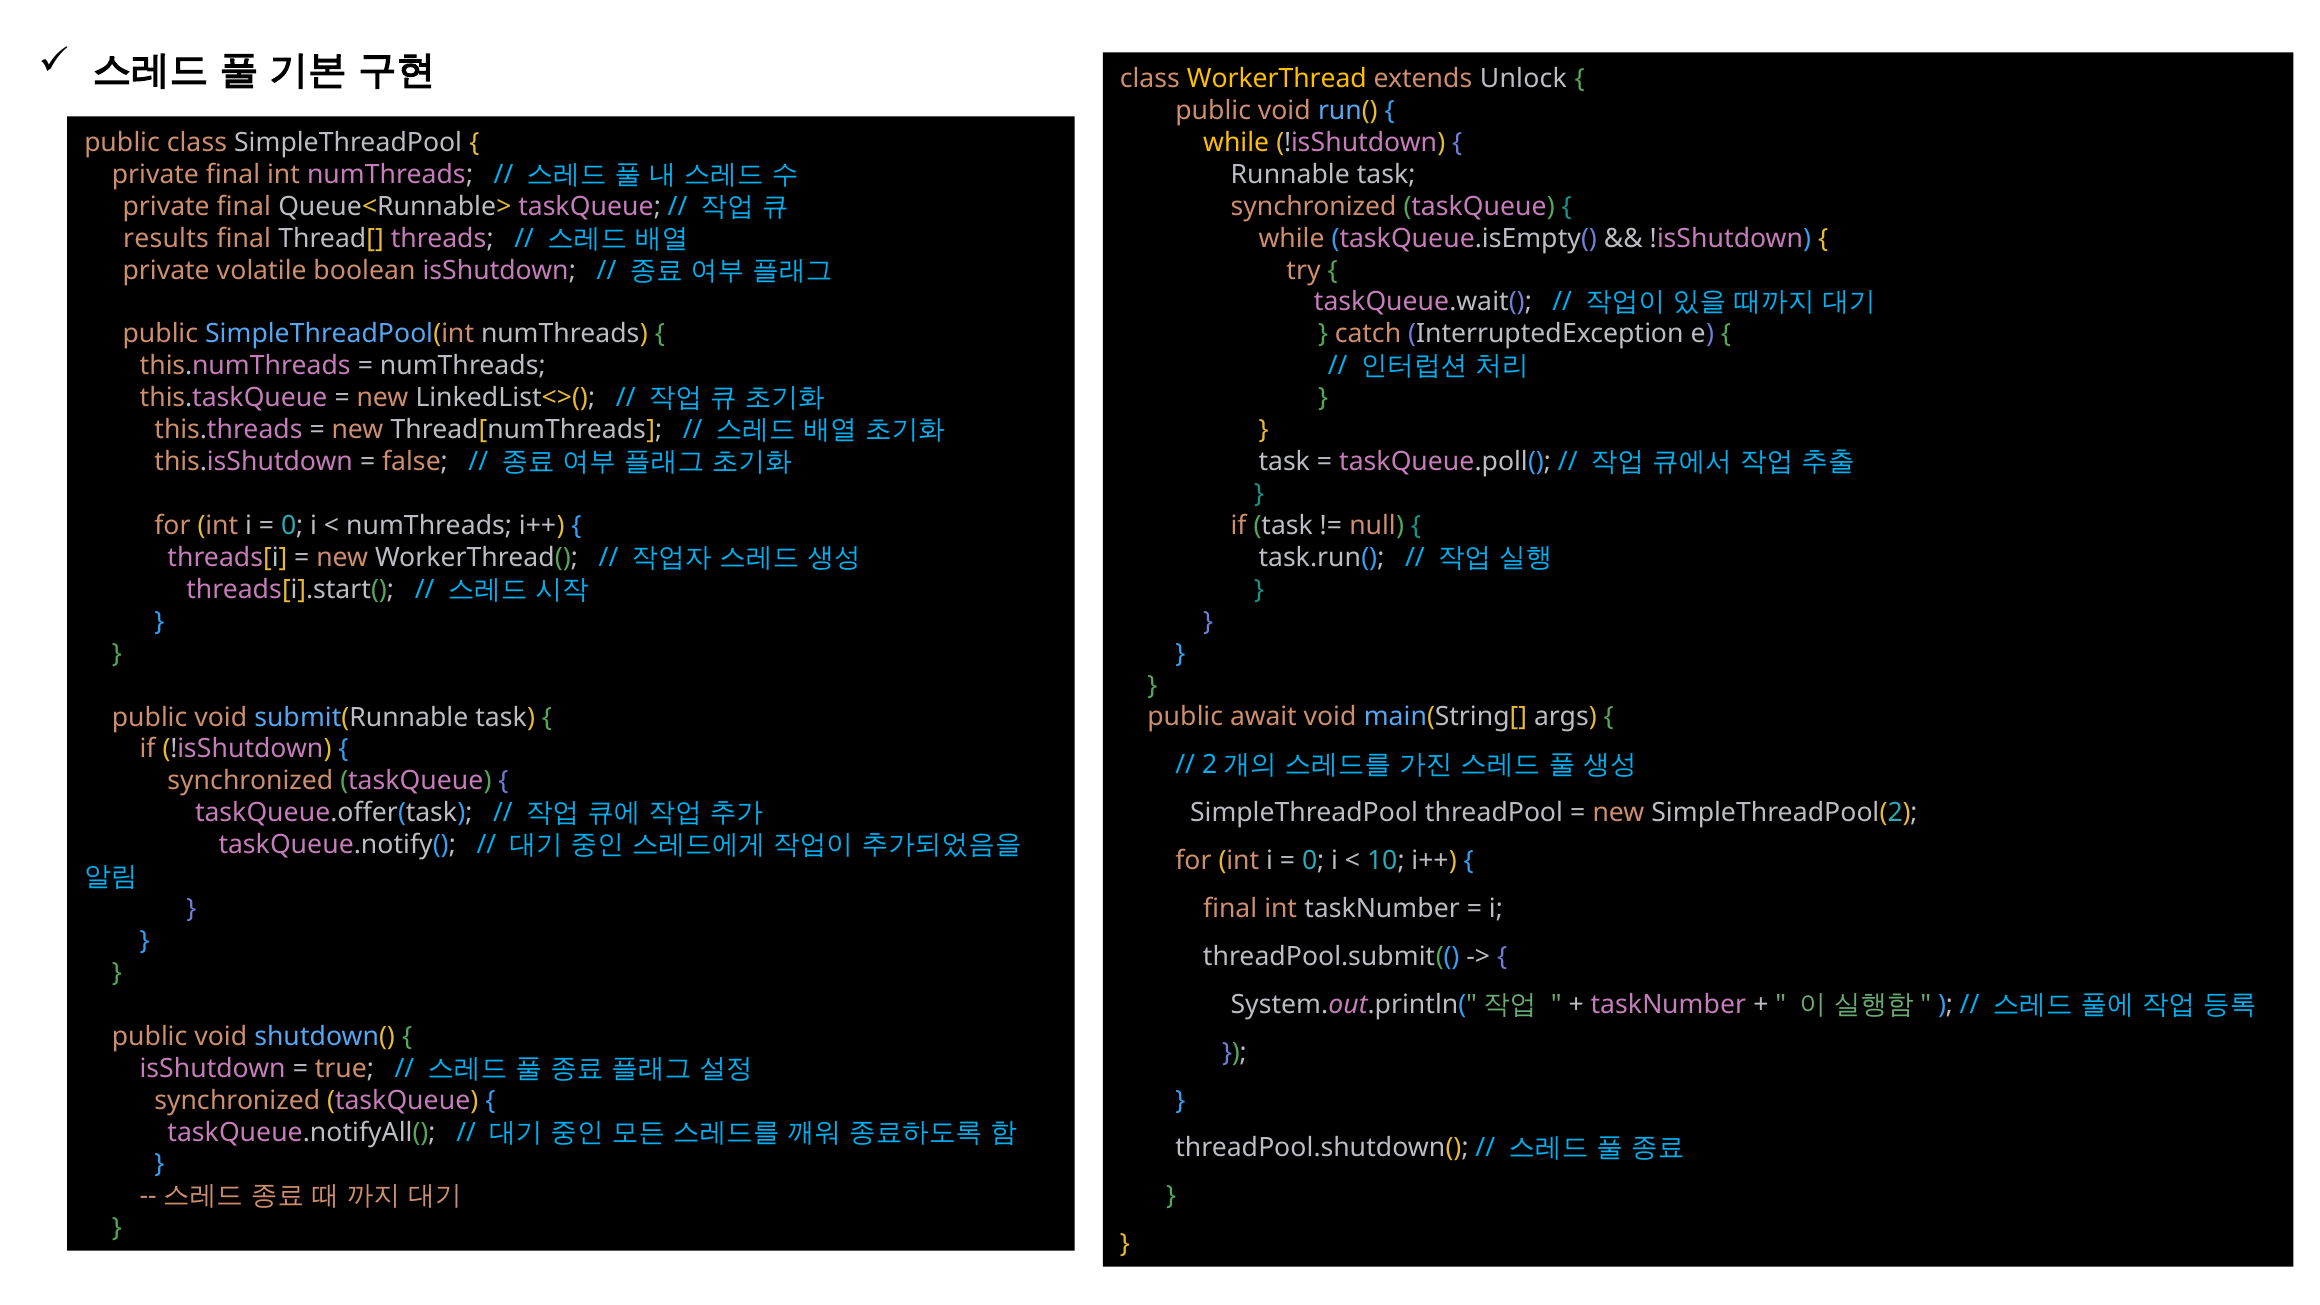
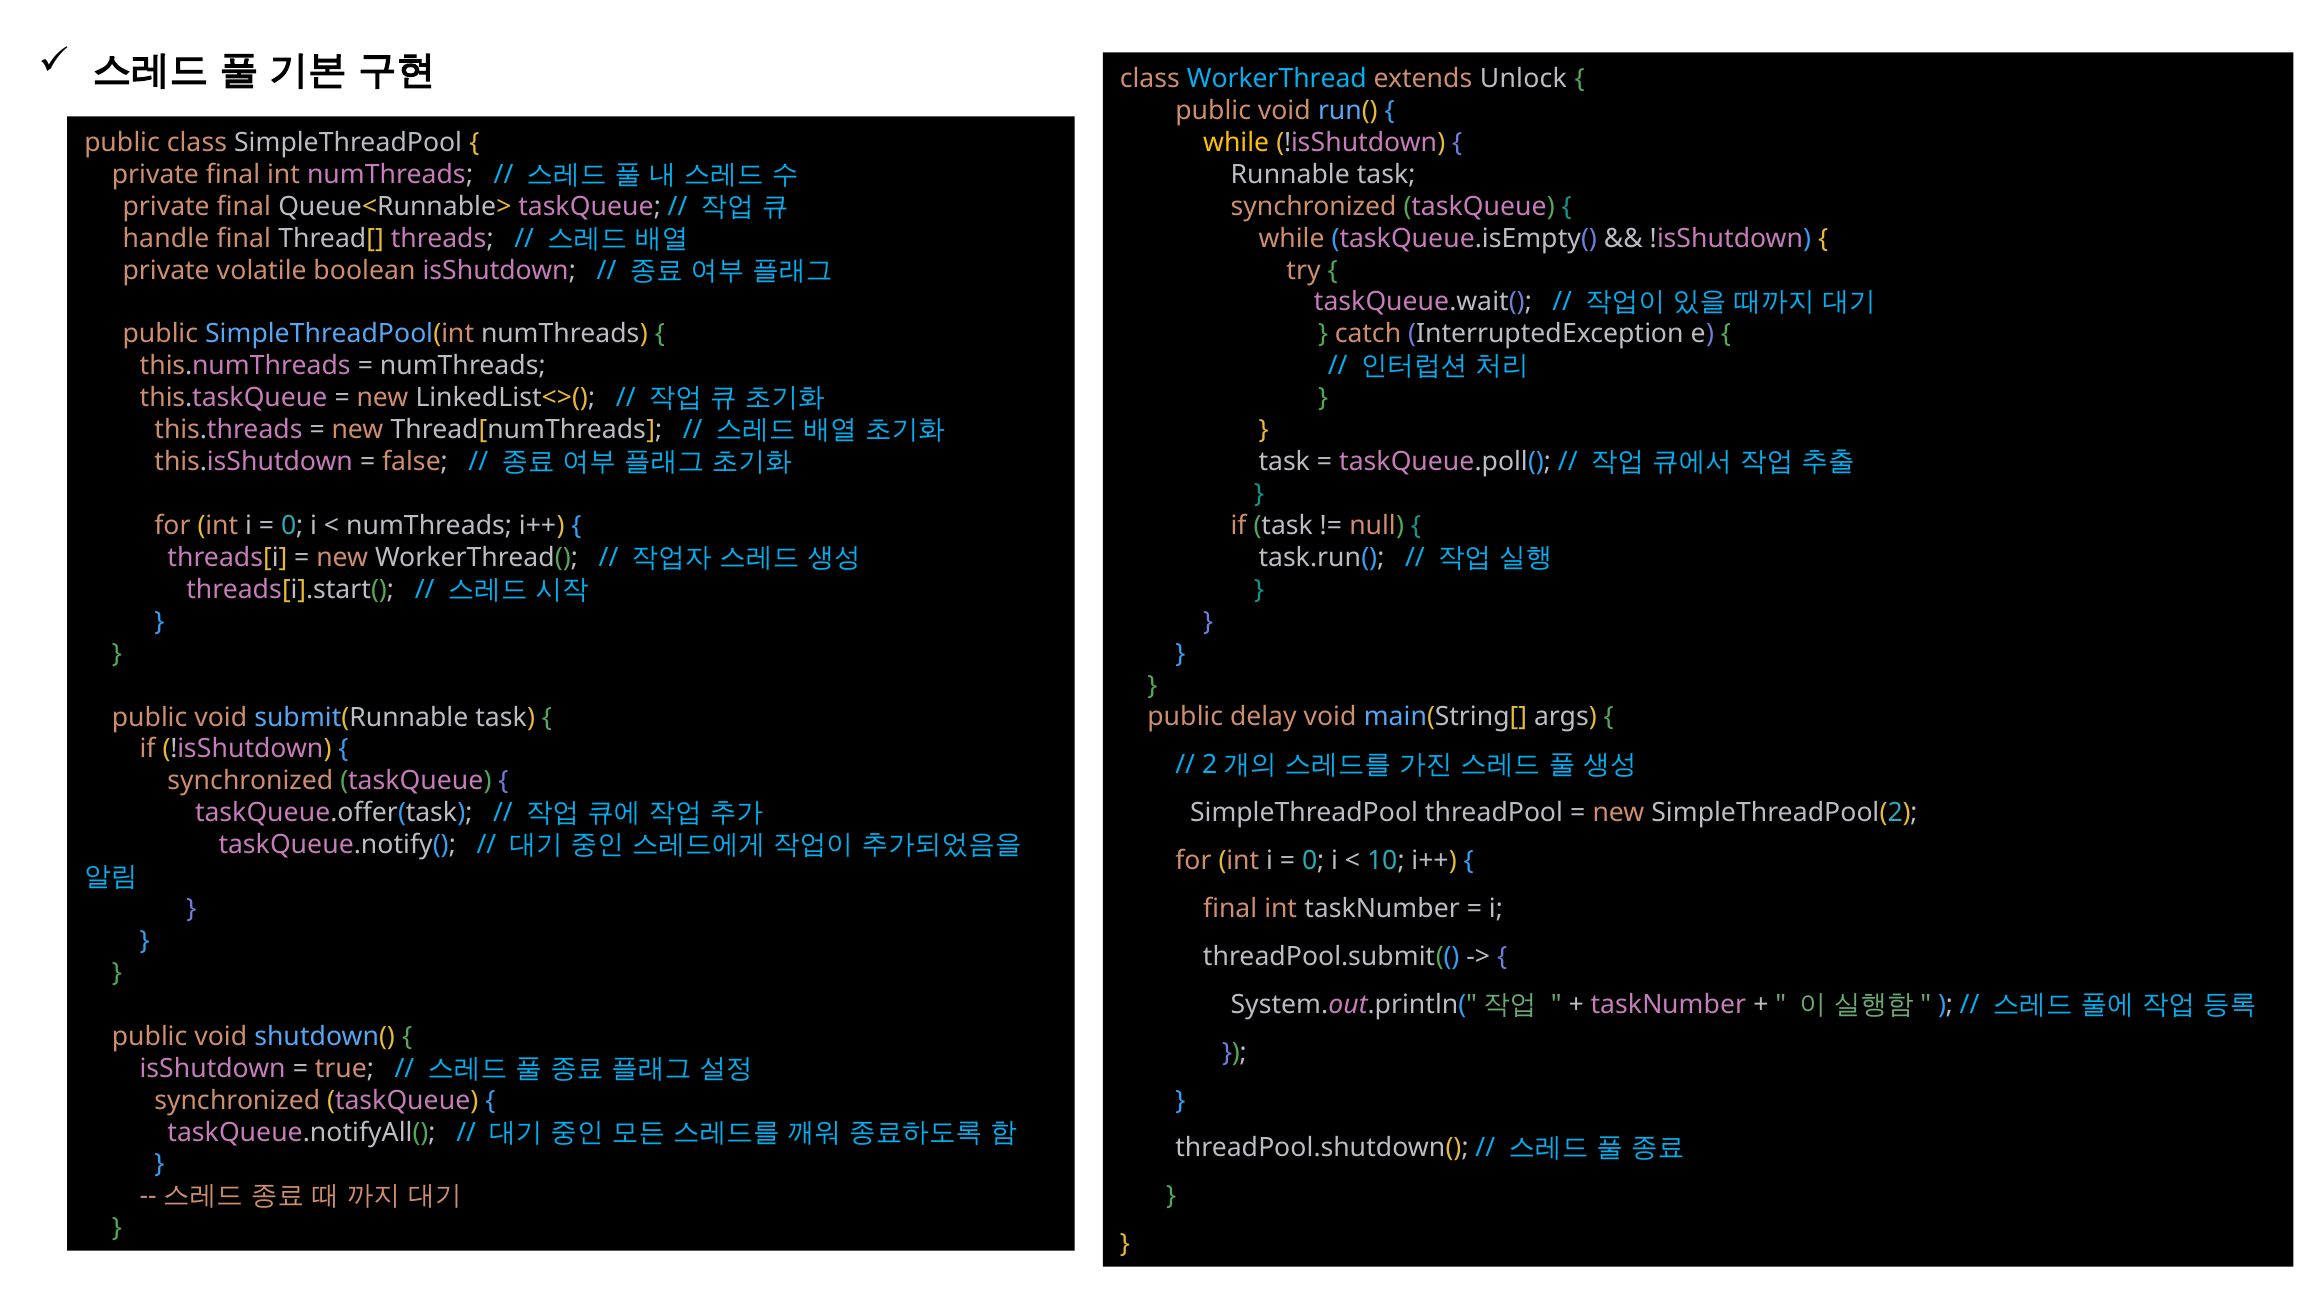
WorkerThread colour: yellow -> light blue
results: results -> handle
await: await -> delay
